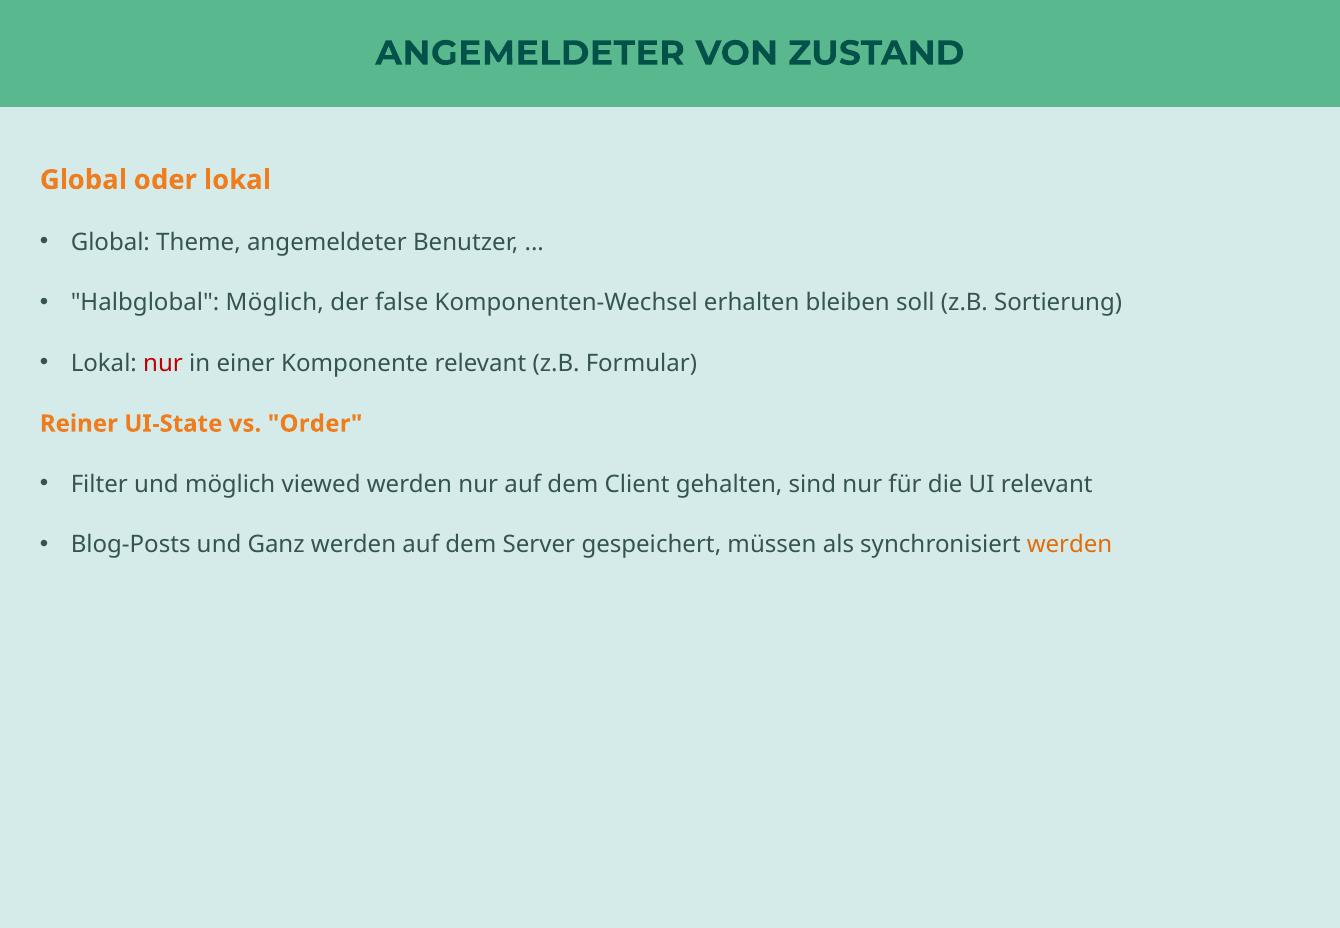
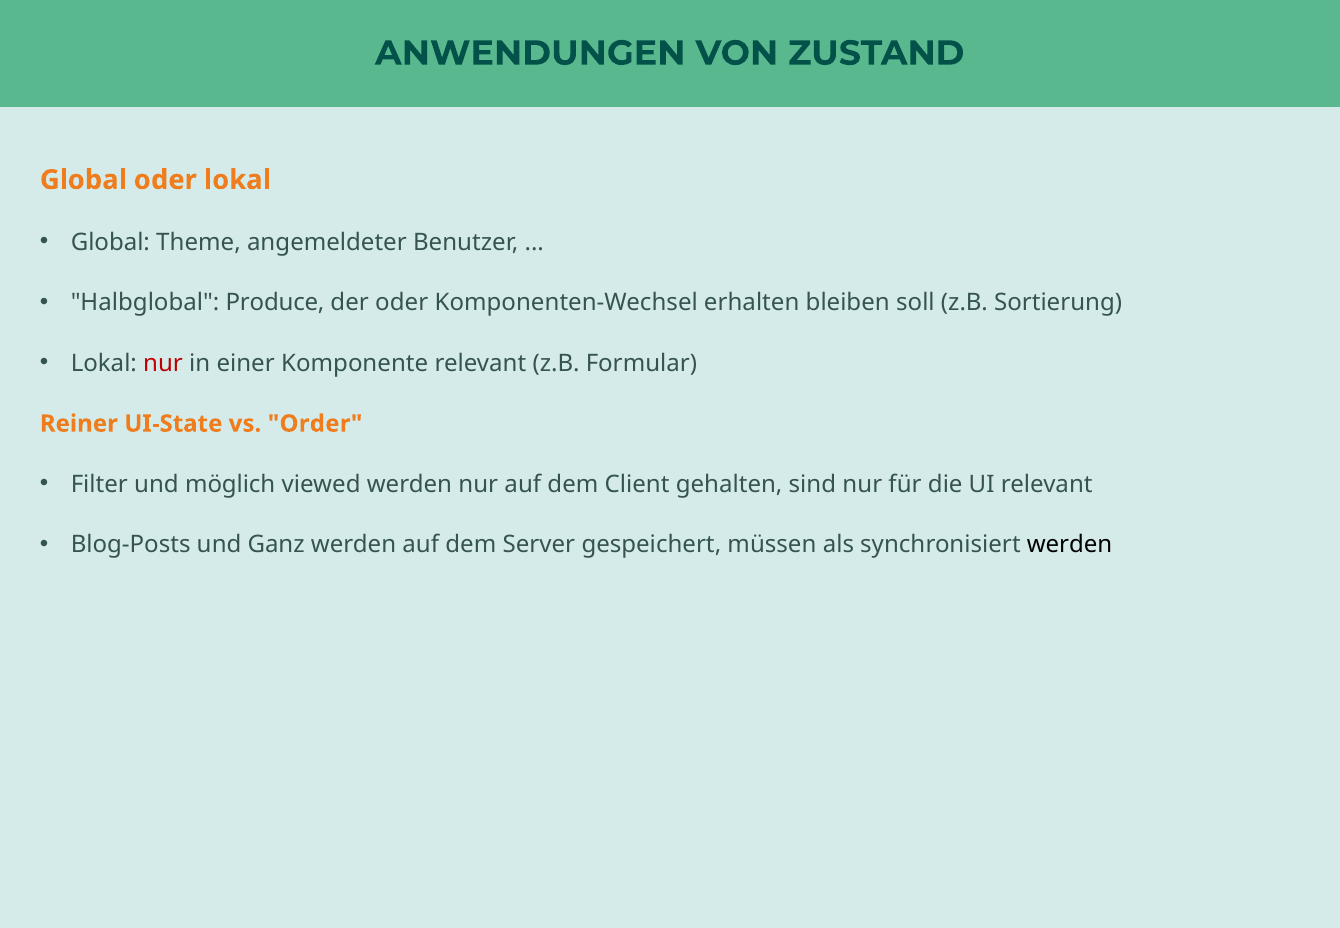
ANGEMELDETER at (530, 53): ANGEMELDETER -> ANWENDUNGEN
Halbglobal Möglich: Möglich -> Produce
der false: false -> oder
werden at (1070, 545) colour: orange -> black
